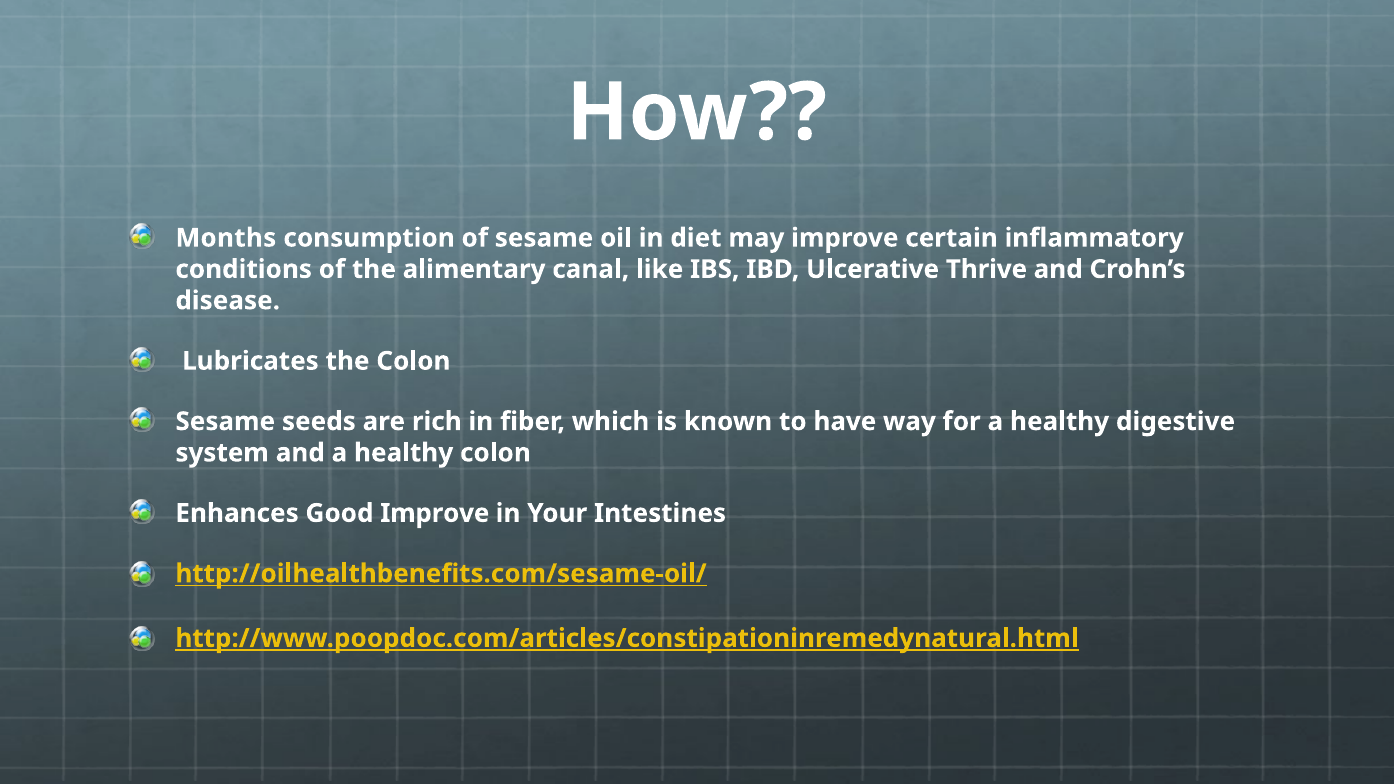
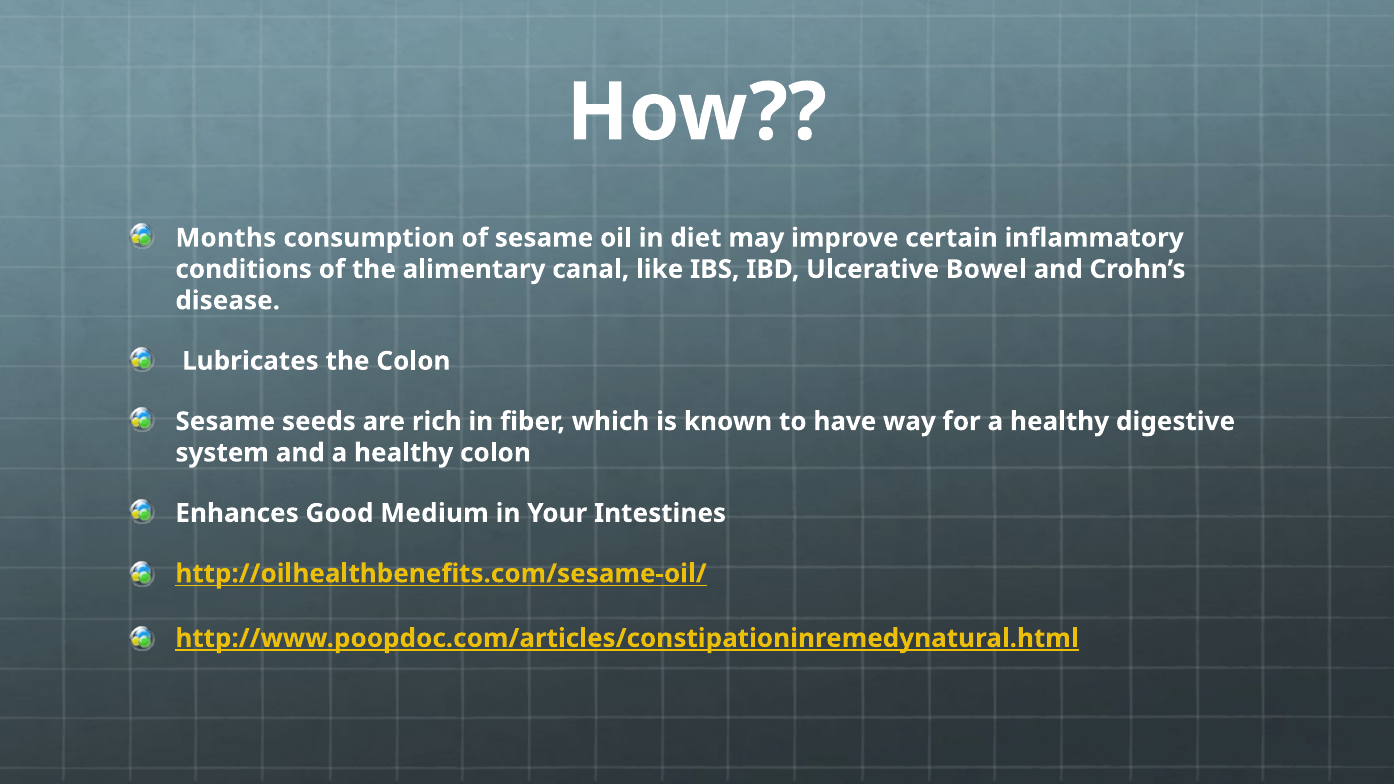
Thrive: Thrive -> Bowel
Good Improve: Improve -> Medium
